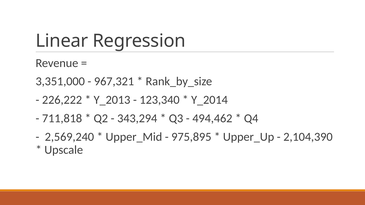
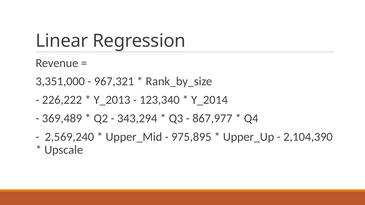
711,818: 711,818 -> 369,489
494,462: 494,462 -> 867,977
